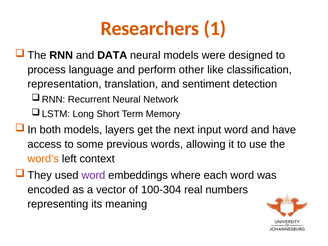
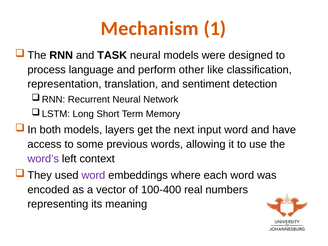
Researchers: Researchers -> Mechanism
DATA: DATA -> TASK
word’s colour: orange -> purple
100-304: 100-304 -> 100-400
